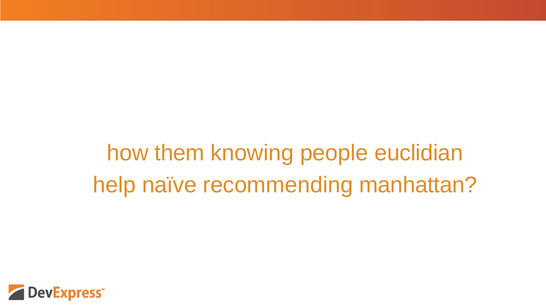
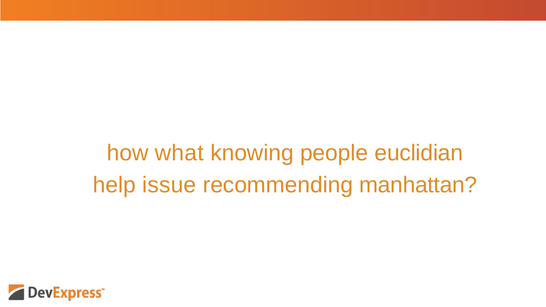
them: them -> what
naïve: naïve -> issue
